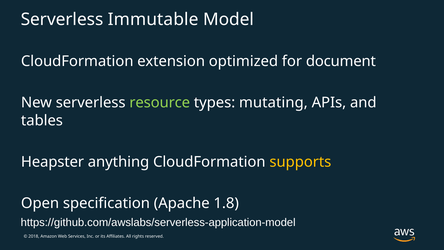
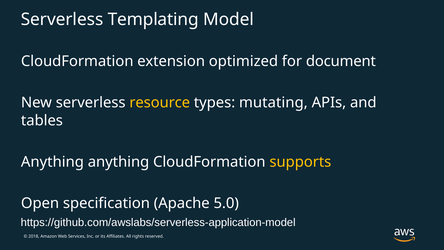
Immutable: Immutable -> Templating
resource colour: light green -> yellow
Heapster at (52, 162): Heapster -> Anything
1.8: 1.8 -> 5.0
